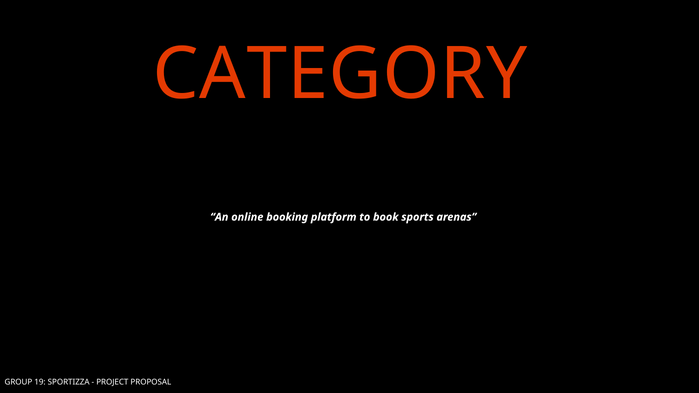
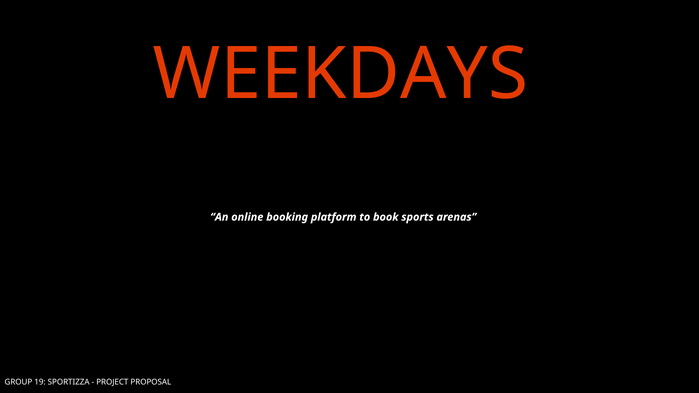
CATEGORY: CATEGORY -> WEEKDAYS
